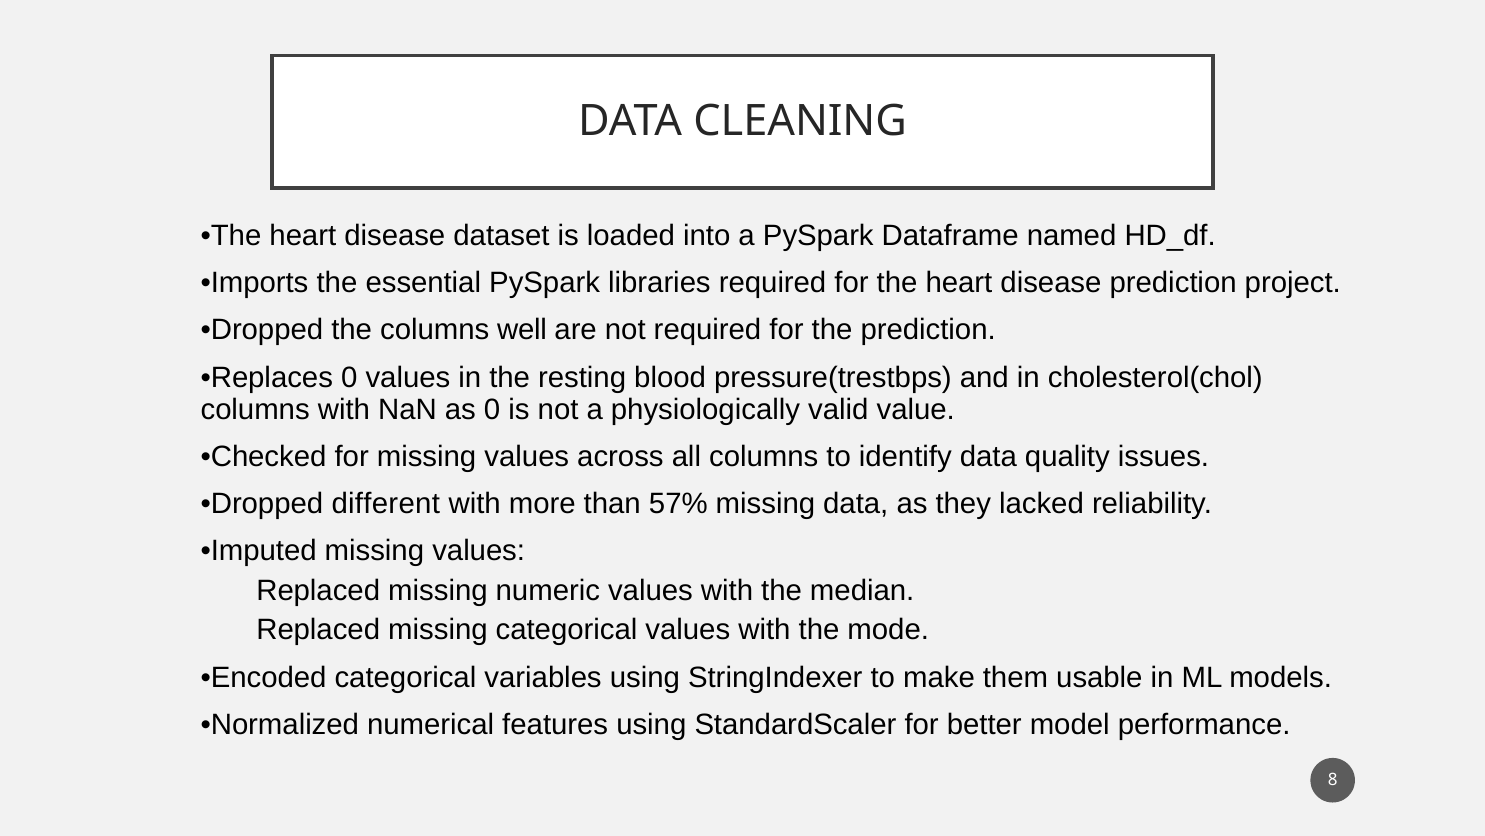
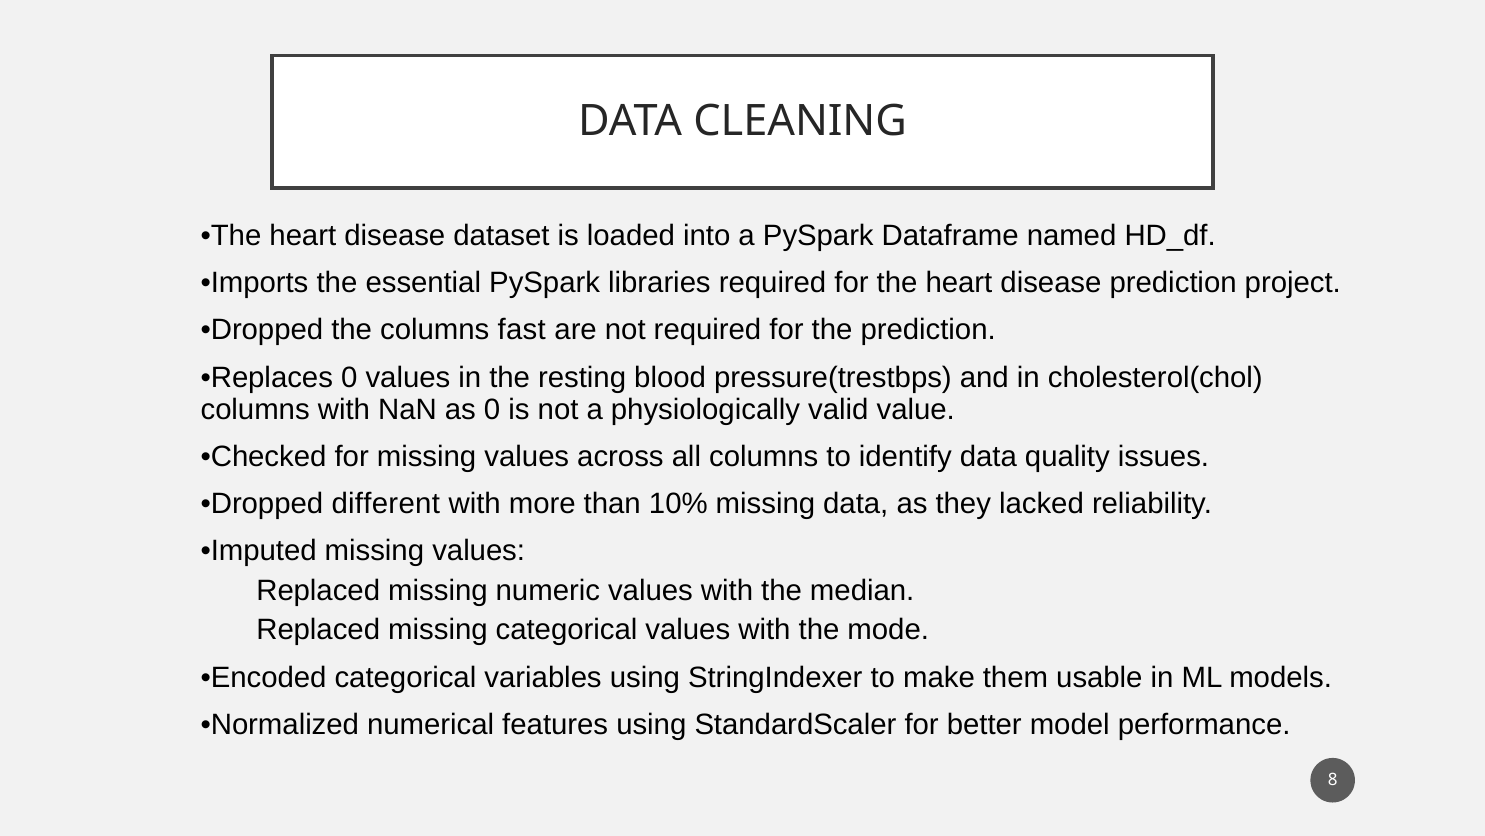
well: well -> fast
57%: 57% -> 10%
